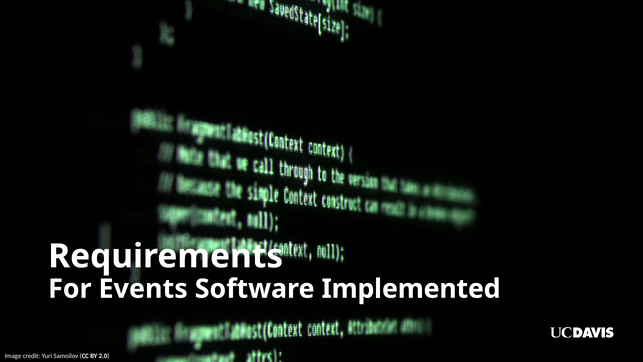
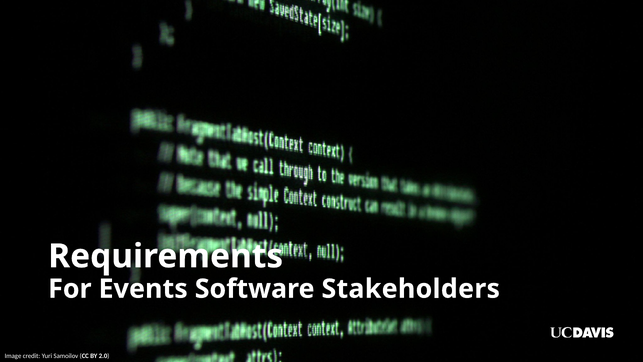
Implemented: Implemented -> Stakeholders
